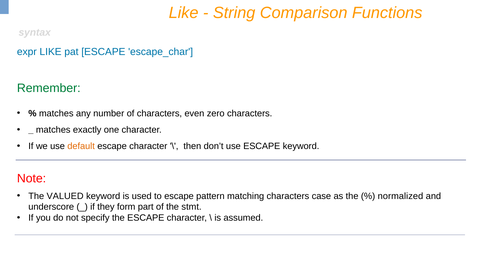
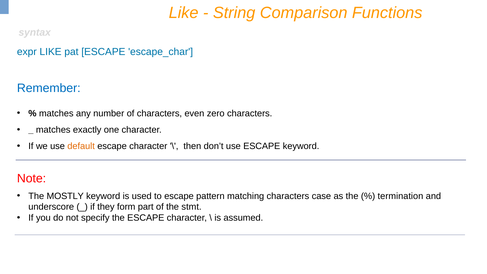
Remember colour: green -> blue
VALUED: VALUED -> MOSTLY
normalized: normalized -> termination
